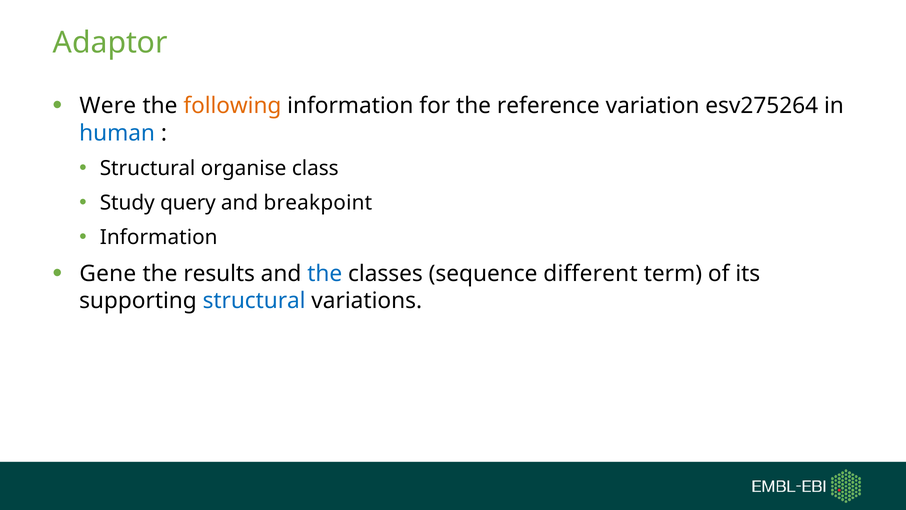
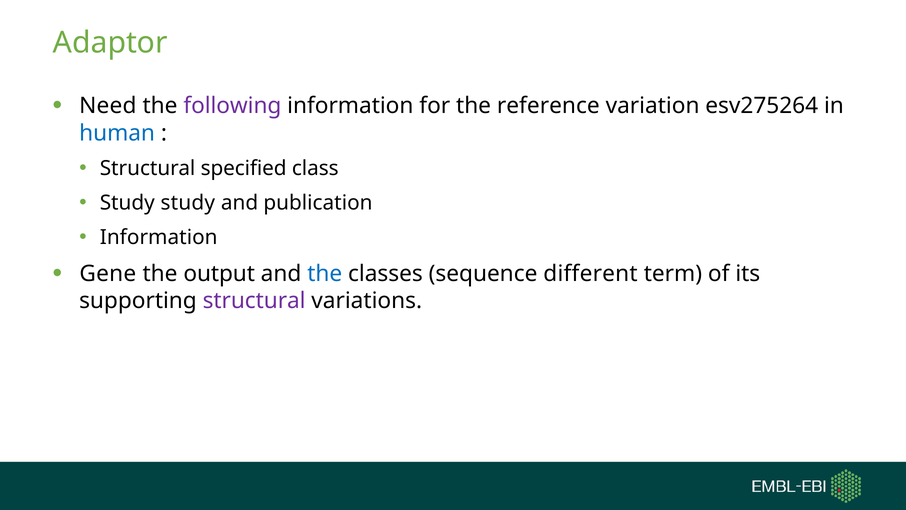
Were: Were -> Need
following colour: orange -> purple
organise: organise -> specified
Study query: query -> study
breakpoint: breakpoint -> publication
results: results -> output
structural at (254, 301) colour: blue -> purple
